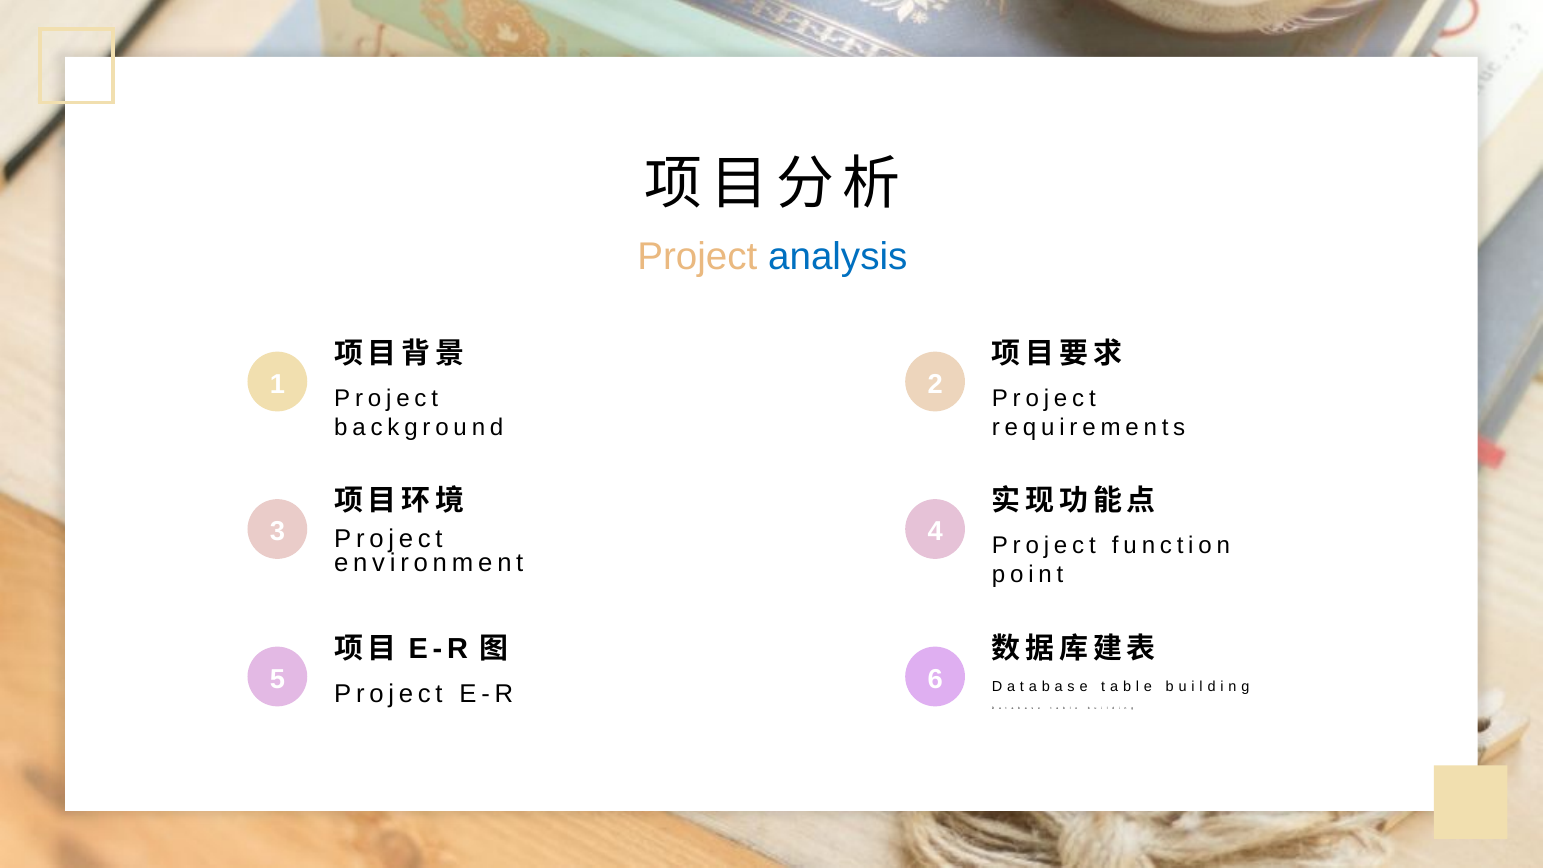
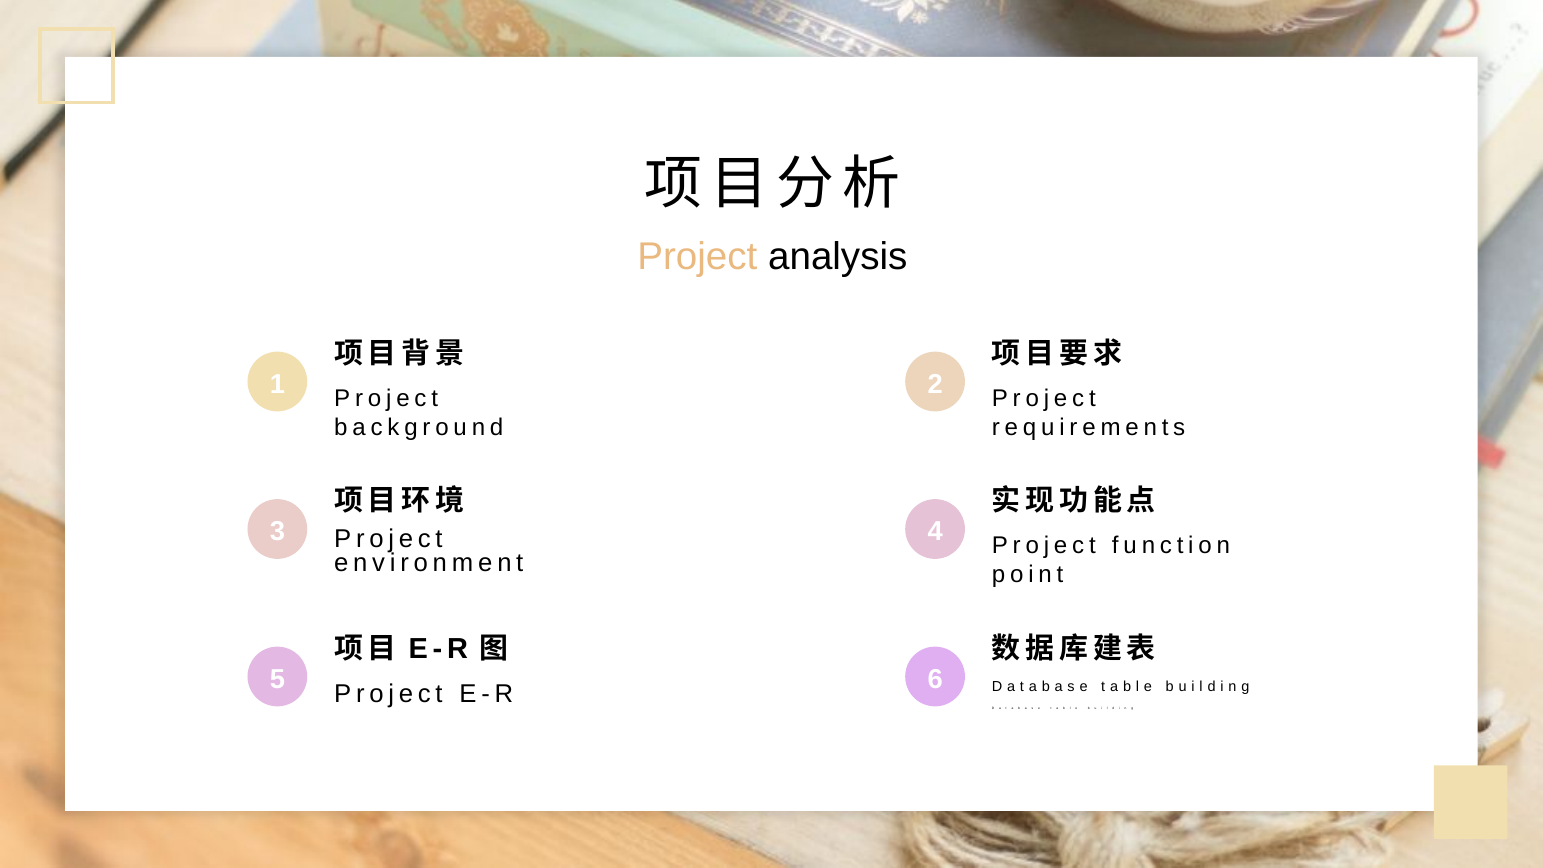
analysis colour: blue -> black
